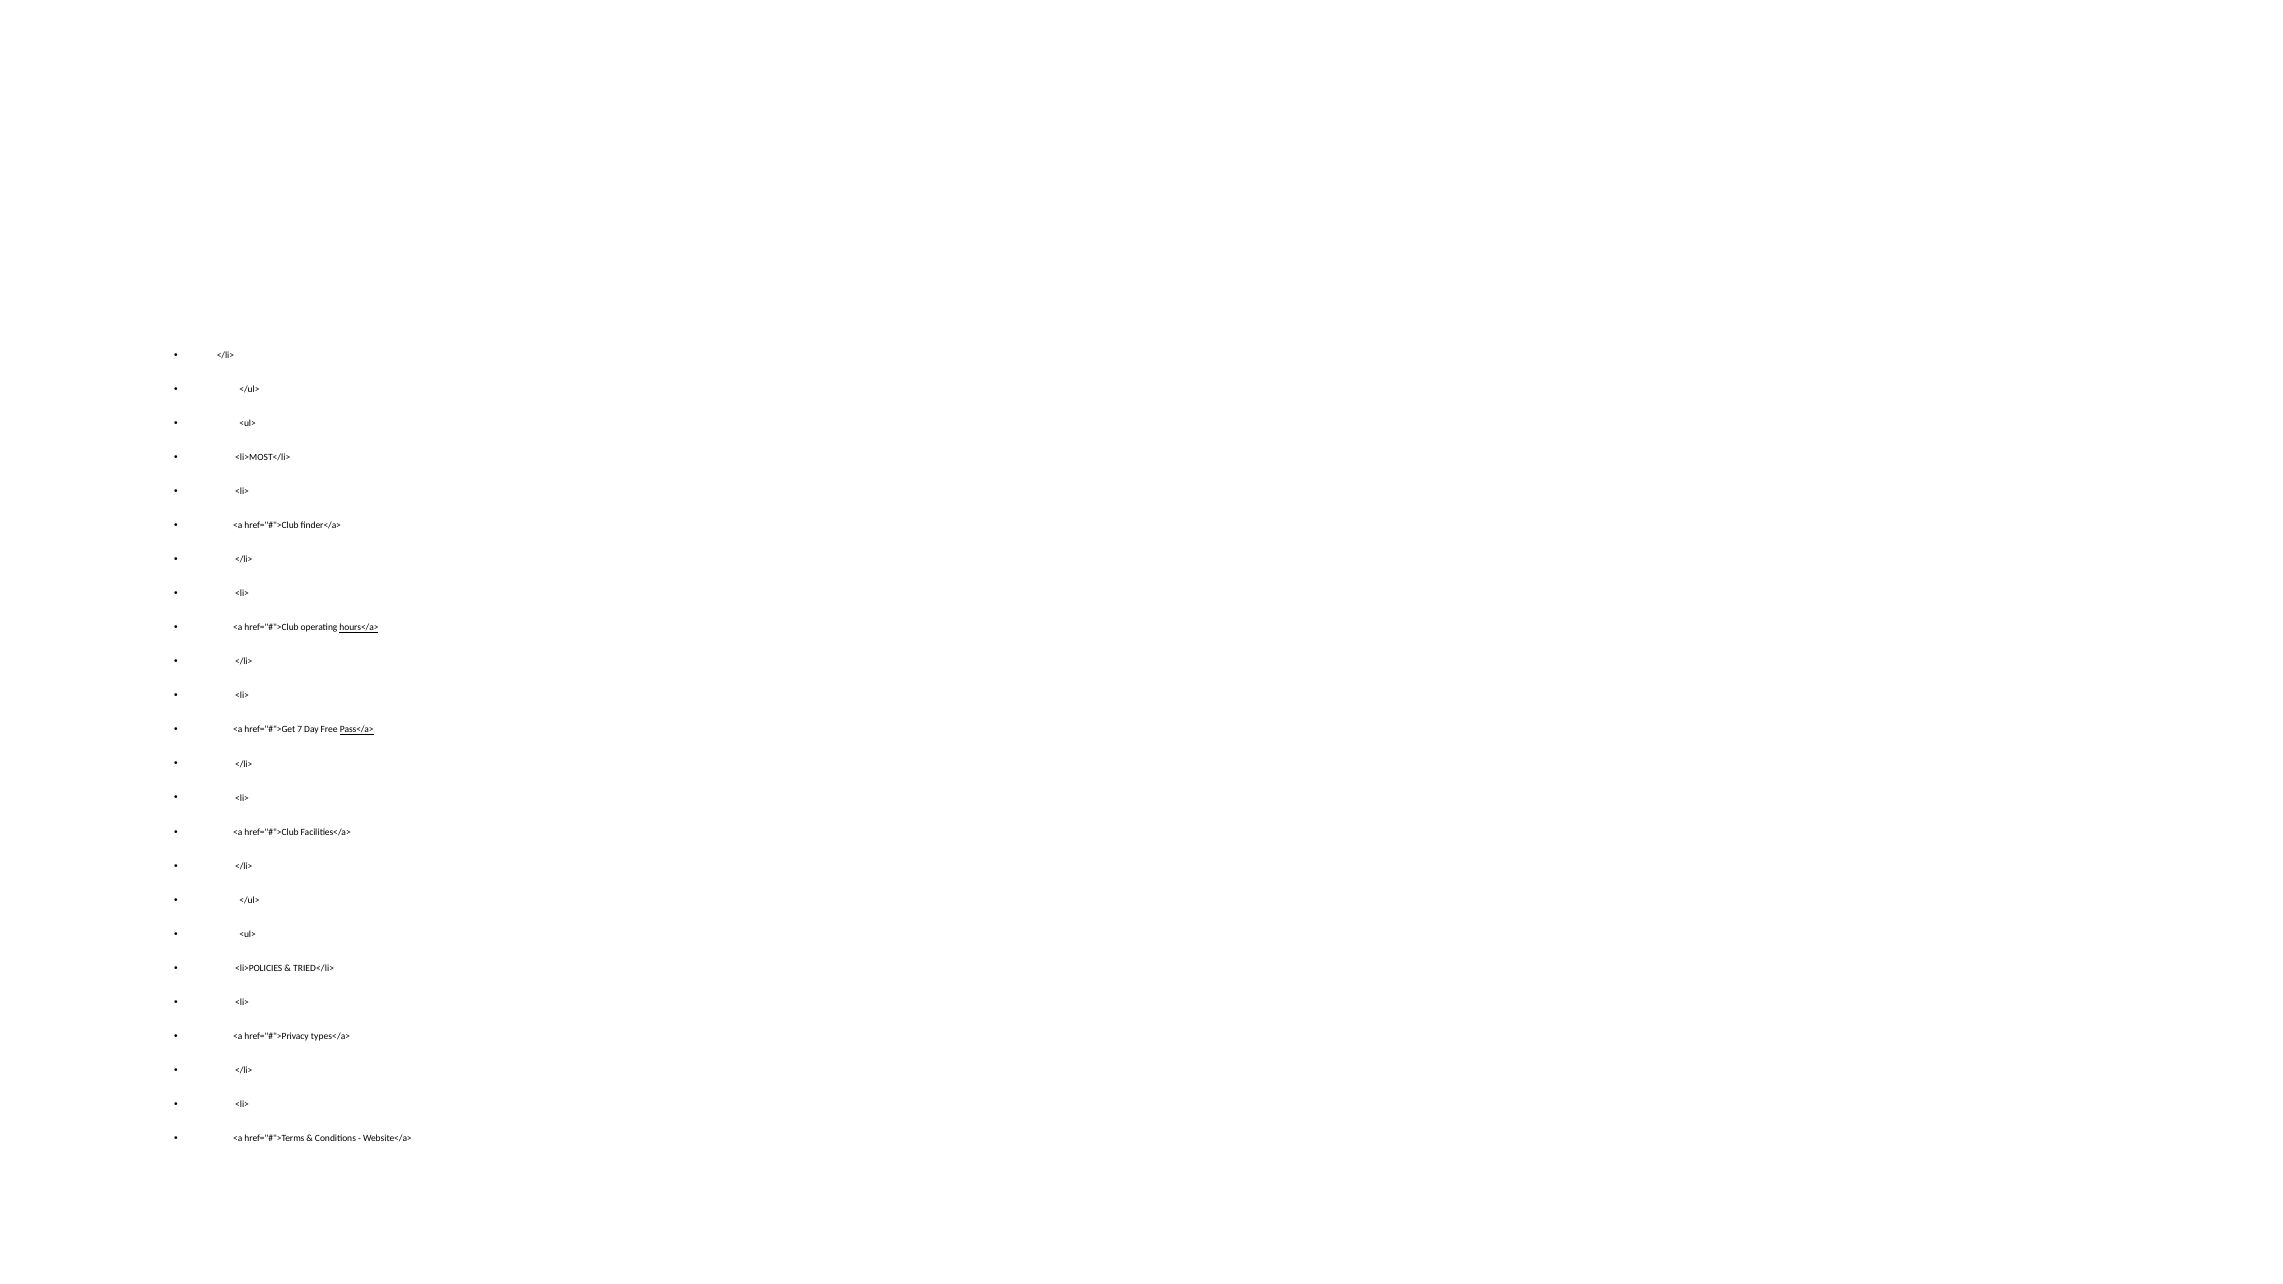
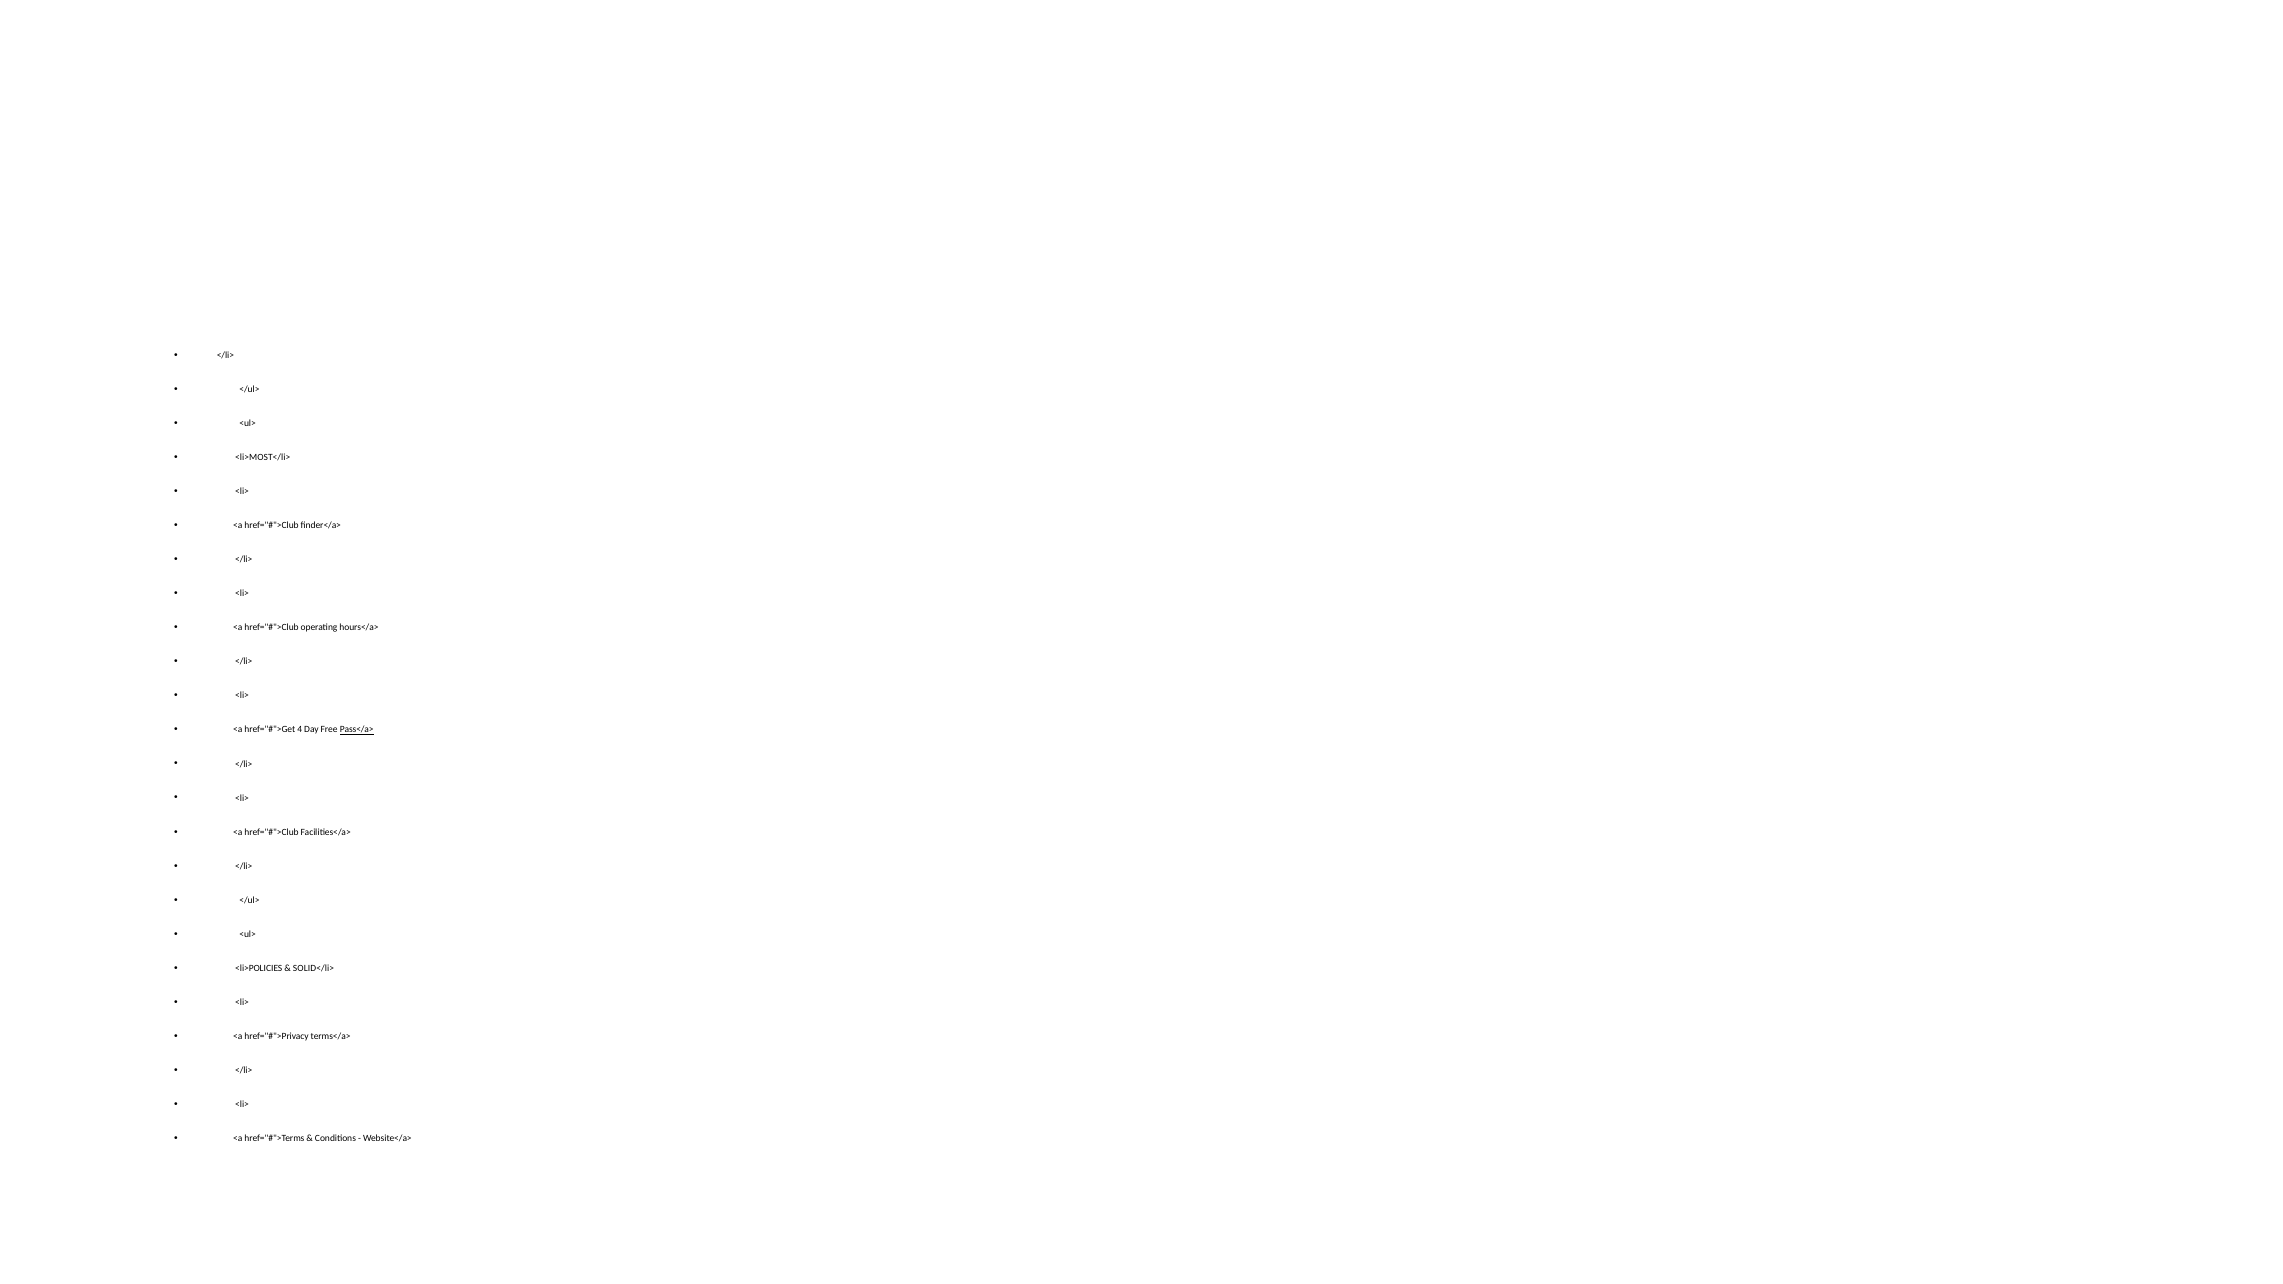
hours</a> underline: present -> none
7: 7 -> 4
TRIED</li>: TRIED</li> -> SOLID</li>
types</a>: types</a> -> terms</a>
